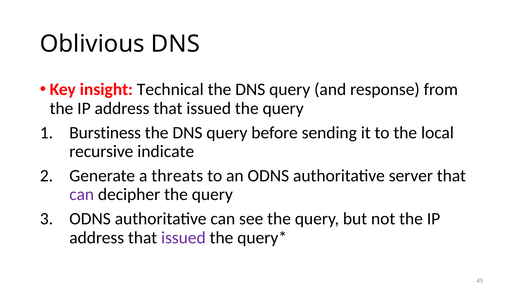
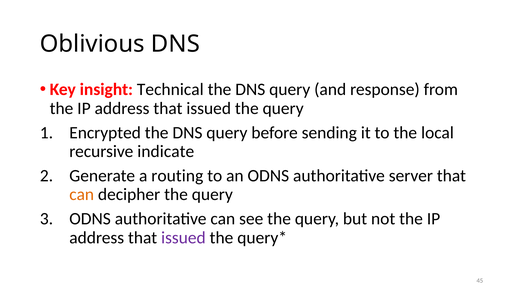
Burstiness: Burstiness -> Encrypted
threats: threats -> routing
can at (82, 195) colour: purple -> orange
